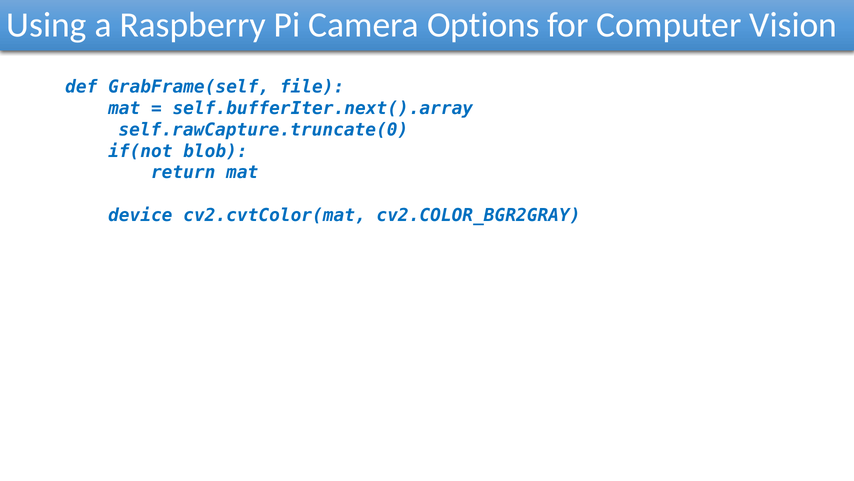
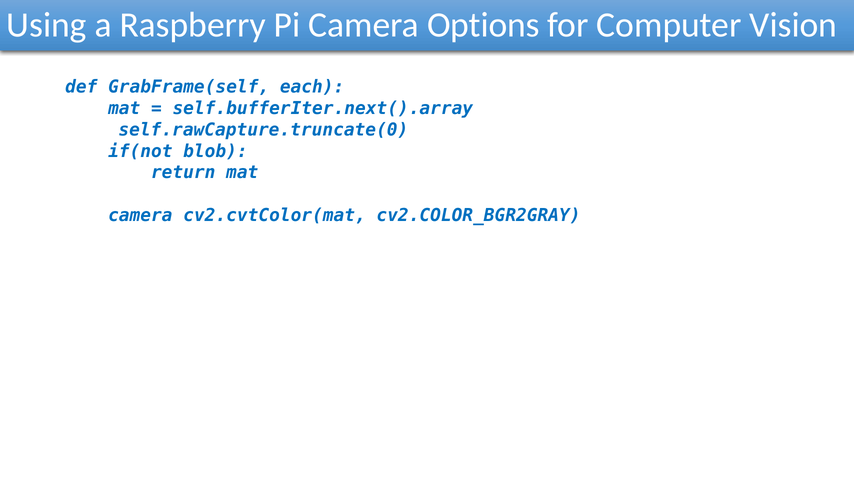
file: file -> each
device at (140, 215): device -> camera
